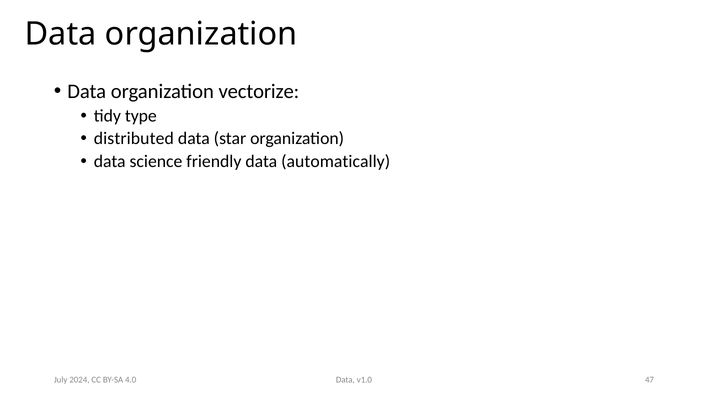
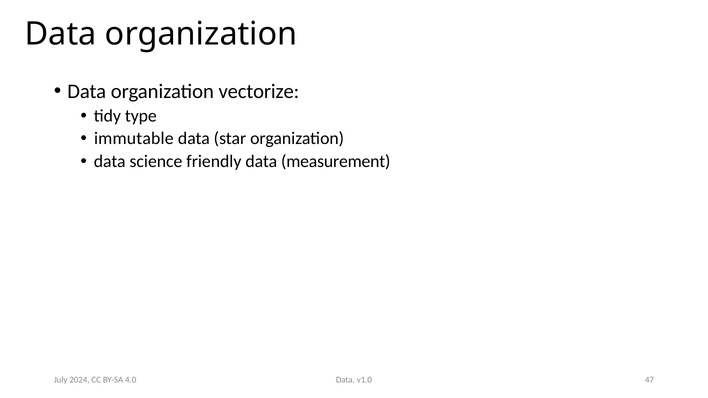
distributed: distributed -> immutable
automatically: automatically -> measurement
